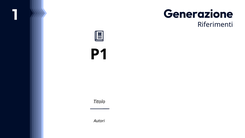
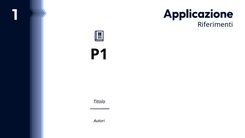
Generazione: Generazione -> Applicazione
